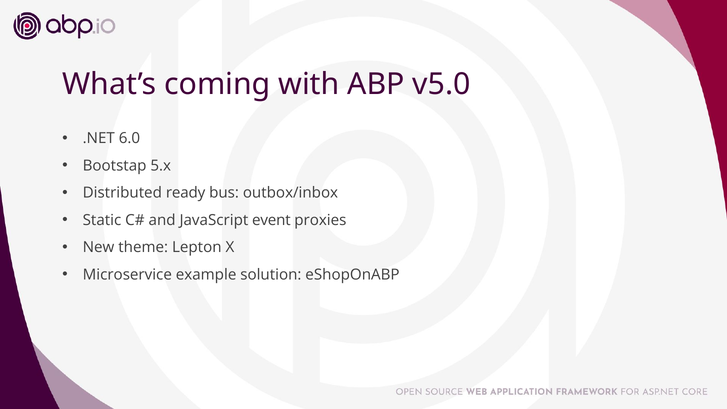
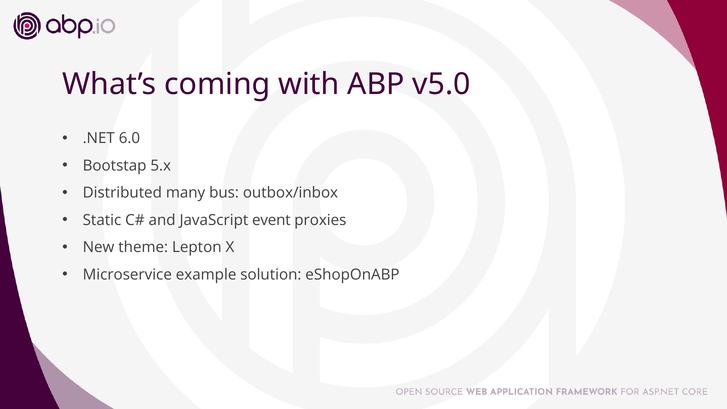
ready: ready -> many
